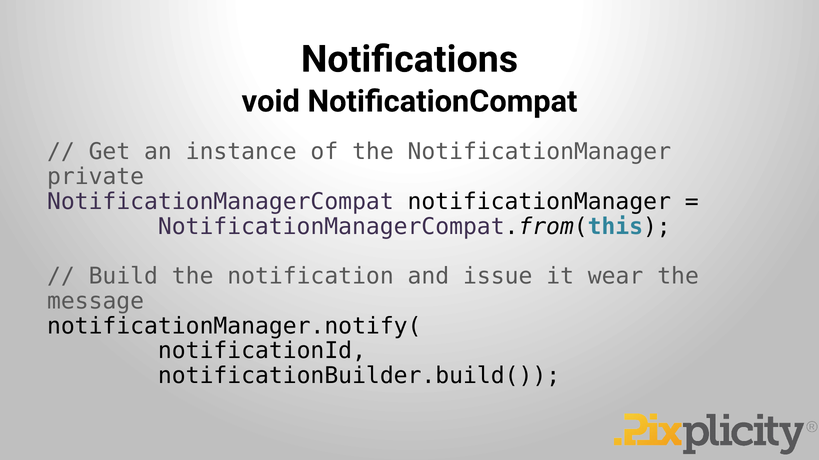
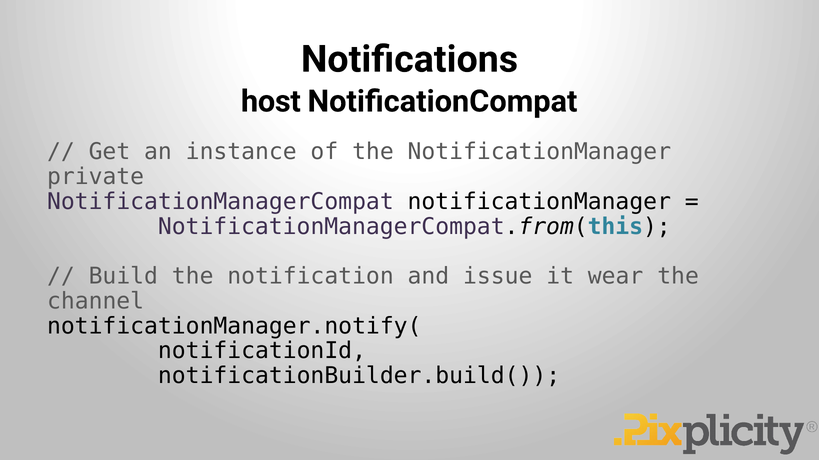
void: void -> host
message: message -> channel
